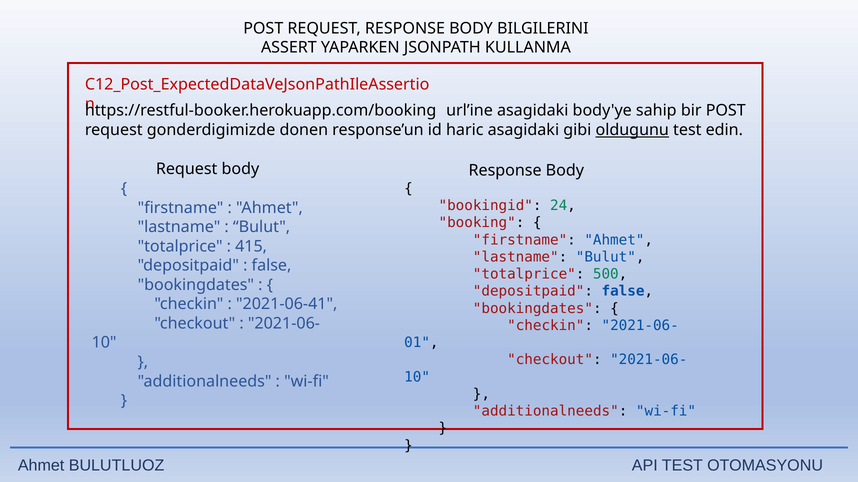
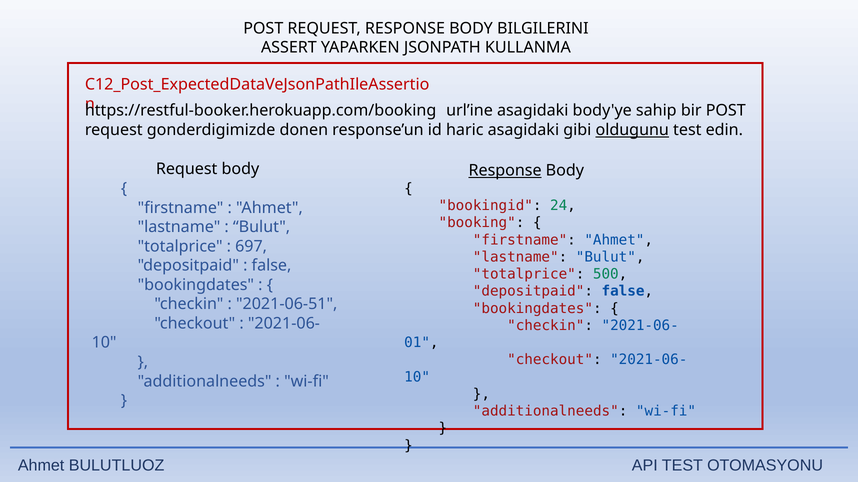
Response at (505, 171) underline: none -> present
415: 415 -> 697
2021-06-41: 2021-06-41 -> 2021-06-51
